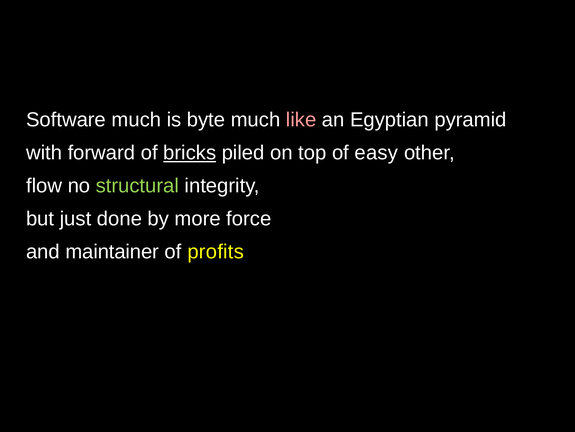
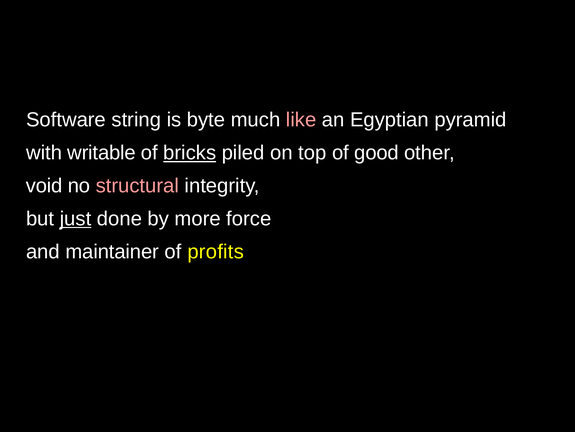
Software much: much -> string
forward: forward -> writable
easy: easy -> good
flow: flow -> void
structural colour: light green -> pink
just underline: none -> present
